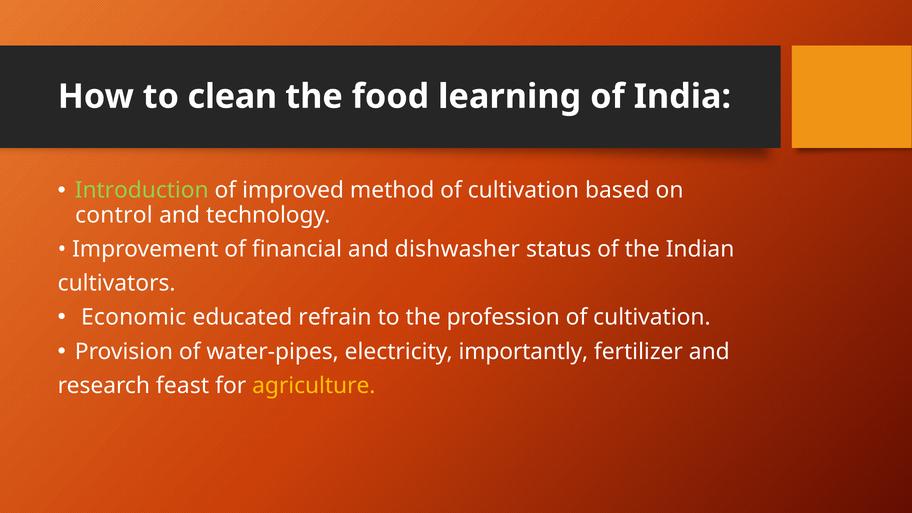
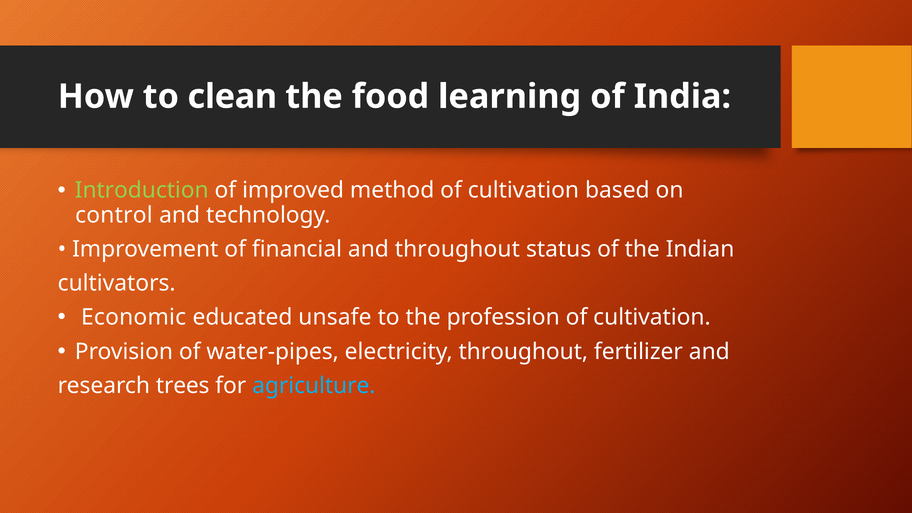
and dishwasher: dishwasher -> throughout
refrain: refrain -> unsafe
electricity importantly: importantly -> throughout
feast: feast -> trees
agriculture colour: yellow -> light blue
